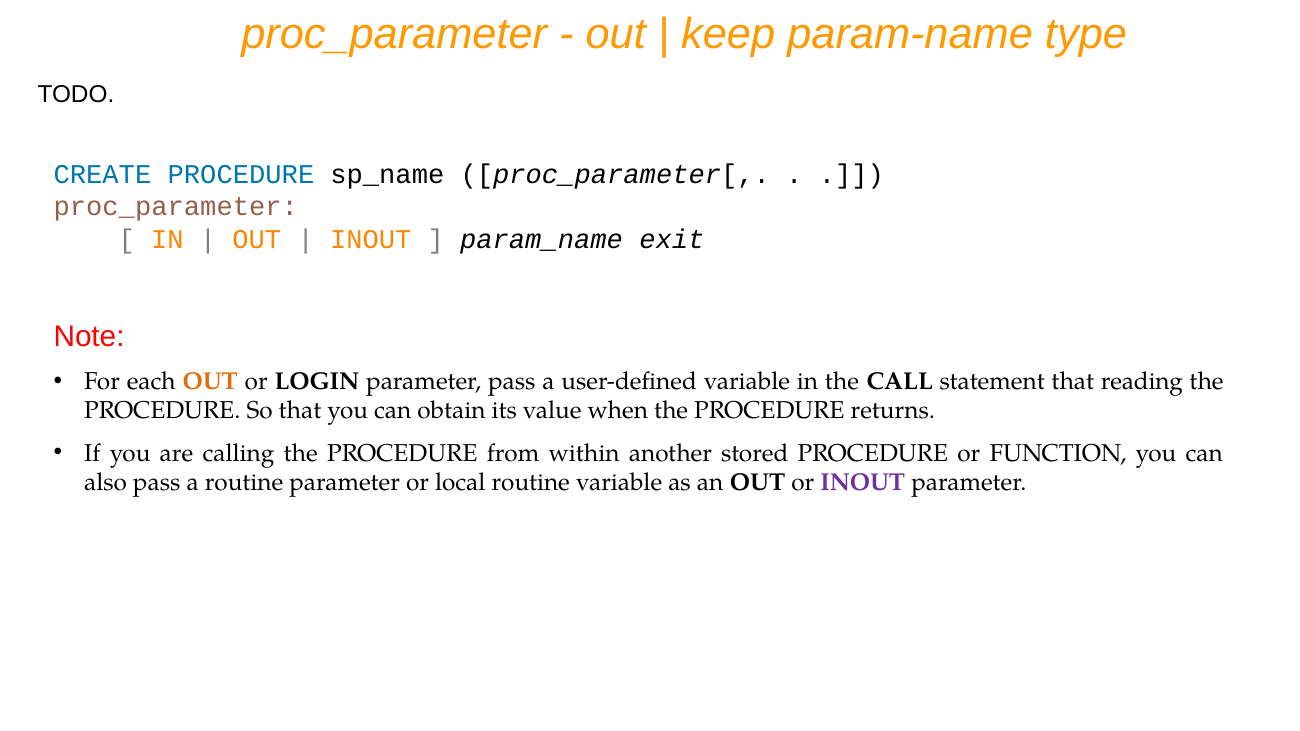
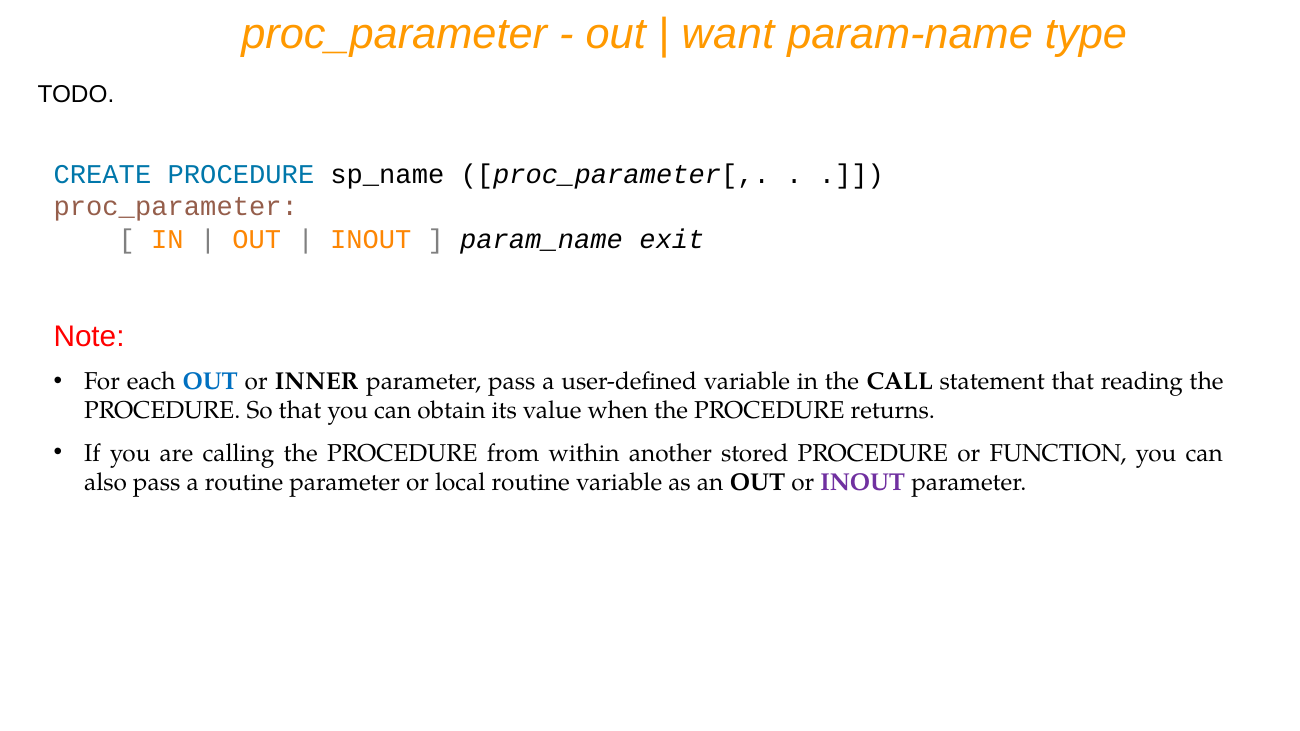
keep: keep -> want
OUT at (210, 382) colour: orange -> blue
LOGIN: LOGIN -> INNER
